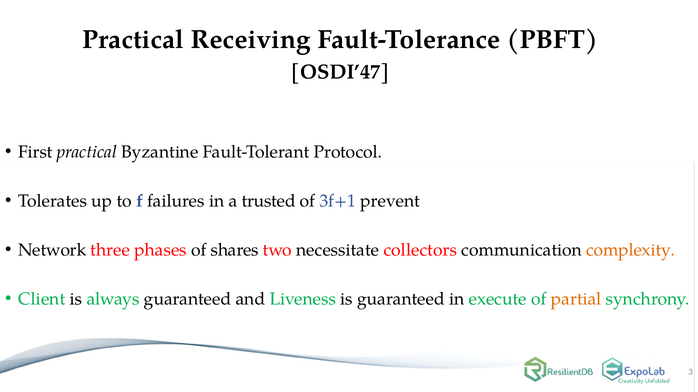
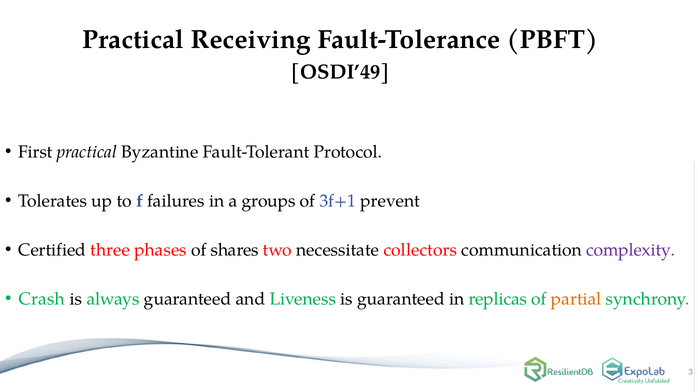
OSDI’47: OSDI’47 -> OSDI’49
trusted: trusted -> groups
Network: Network -> Certified
complexity colour: orange -> purple
Client: Client -> Crash
execute: execute -> replicas
